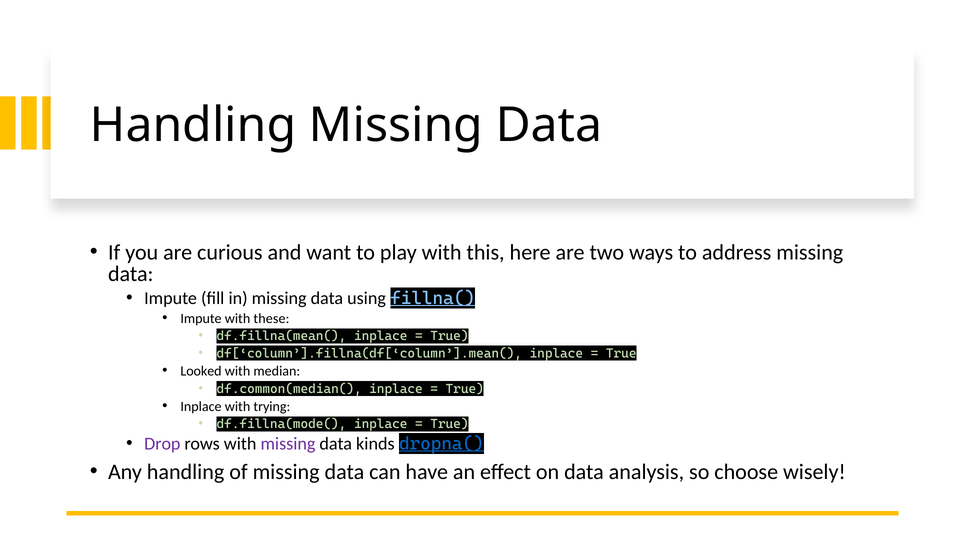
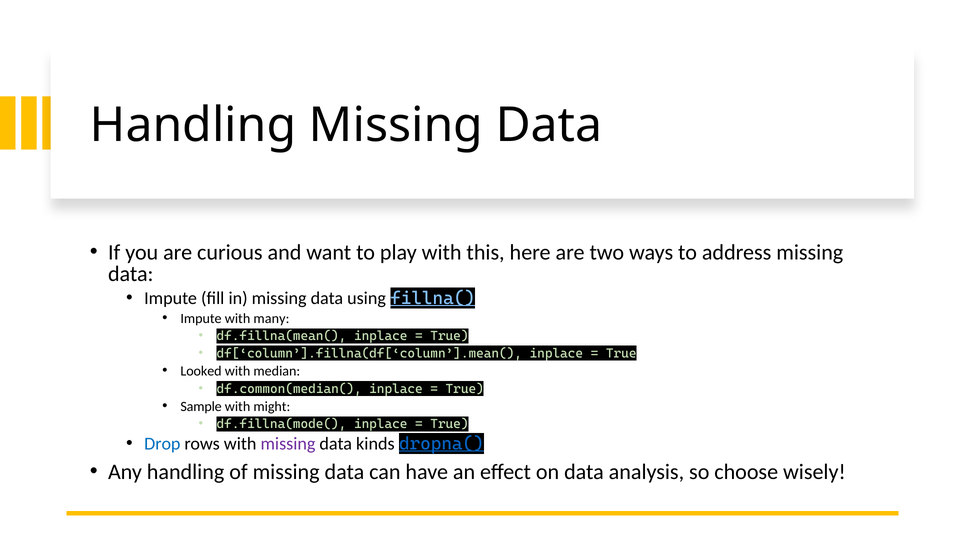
these: these -> many
Inplace at (201, 406): Inplace -> Sample
trying: trying -> might
Drop colour: purple -> blue
